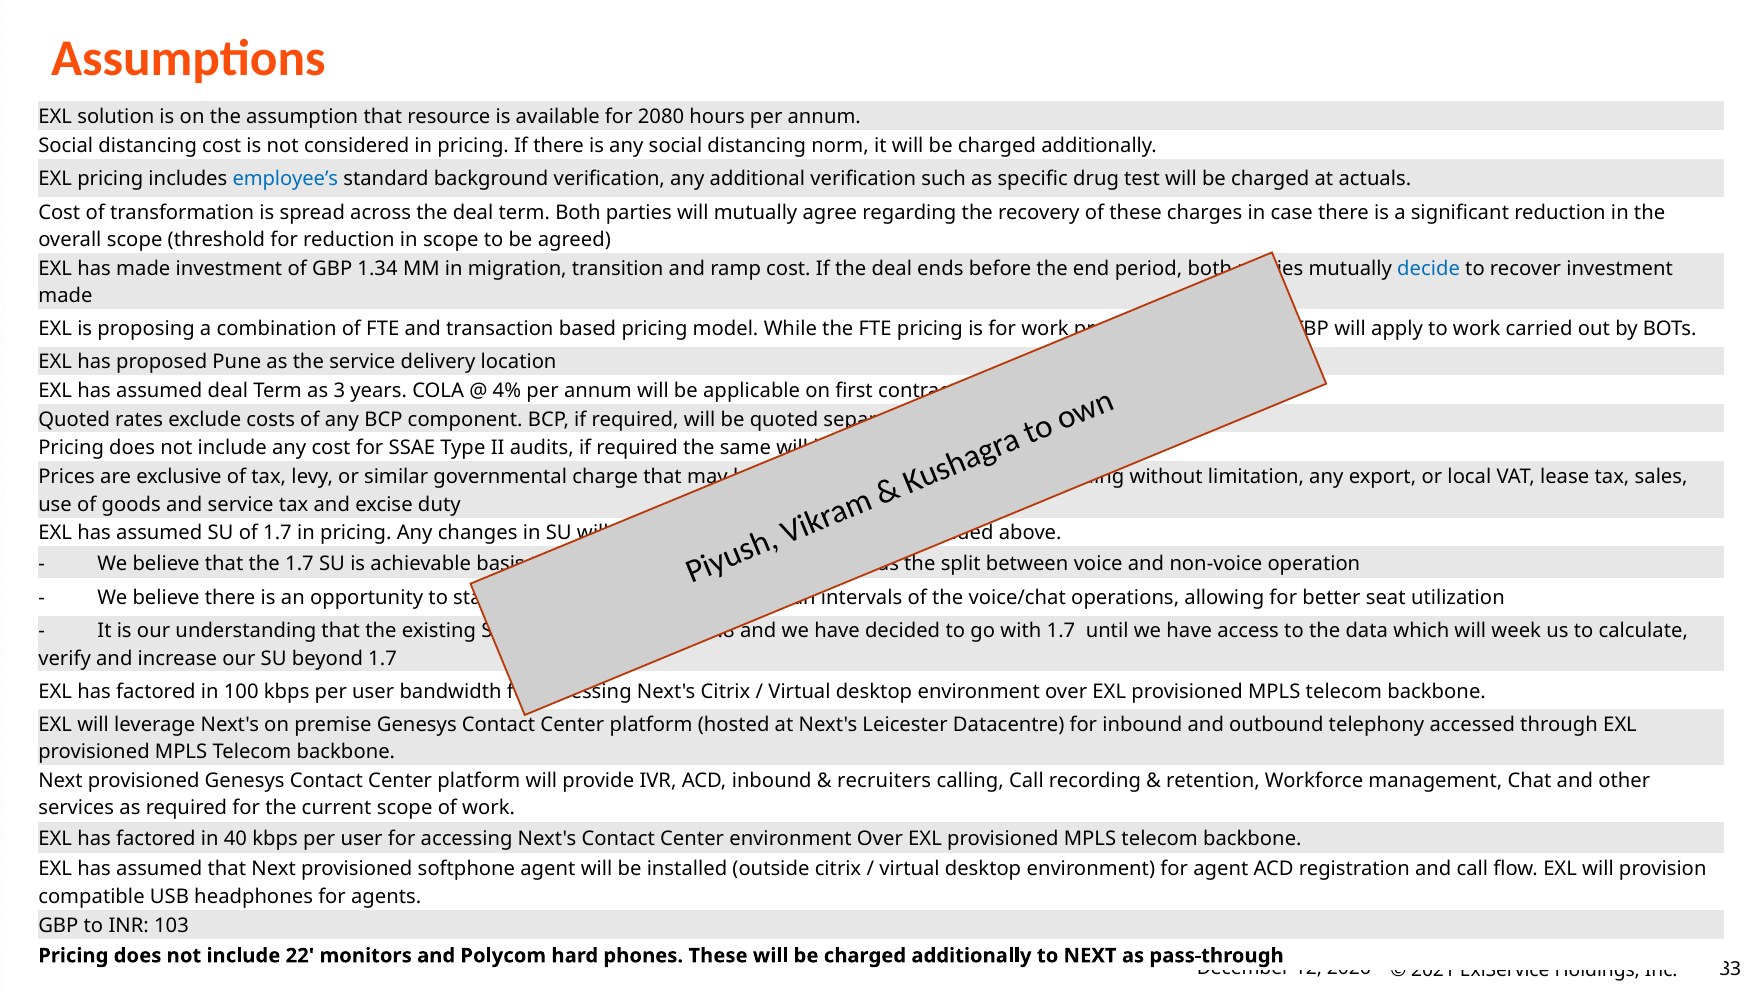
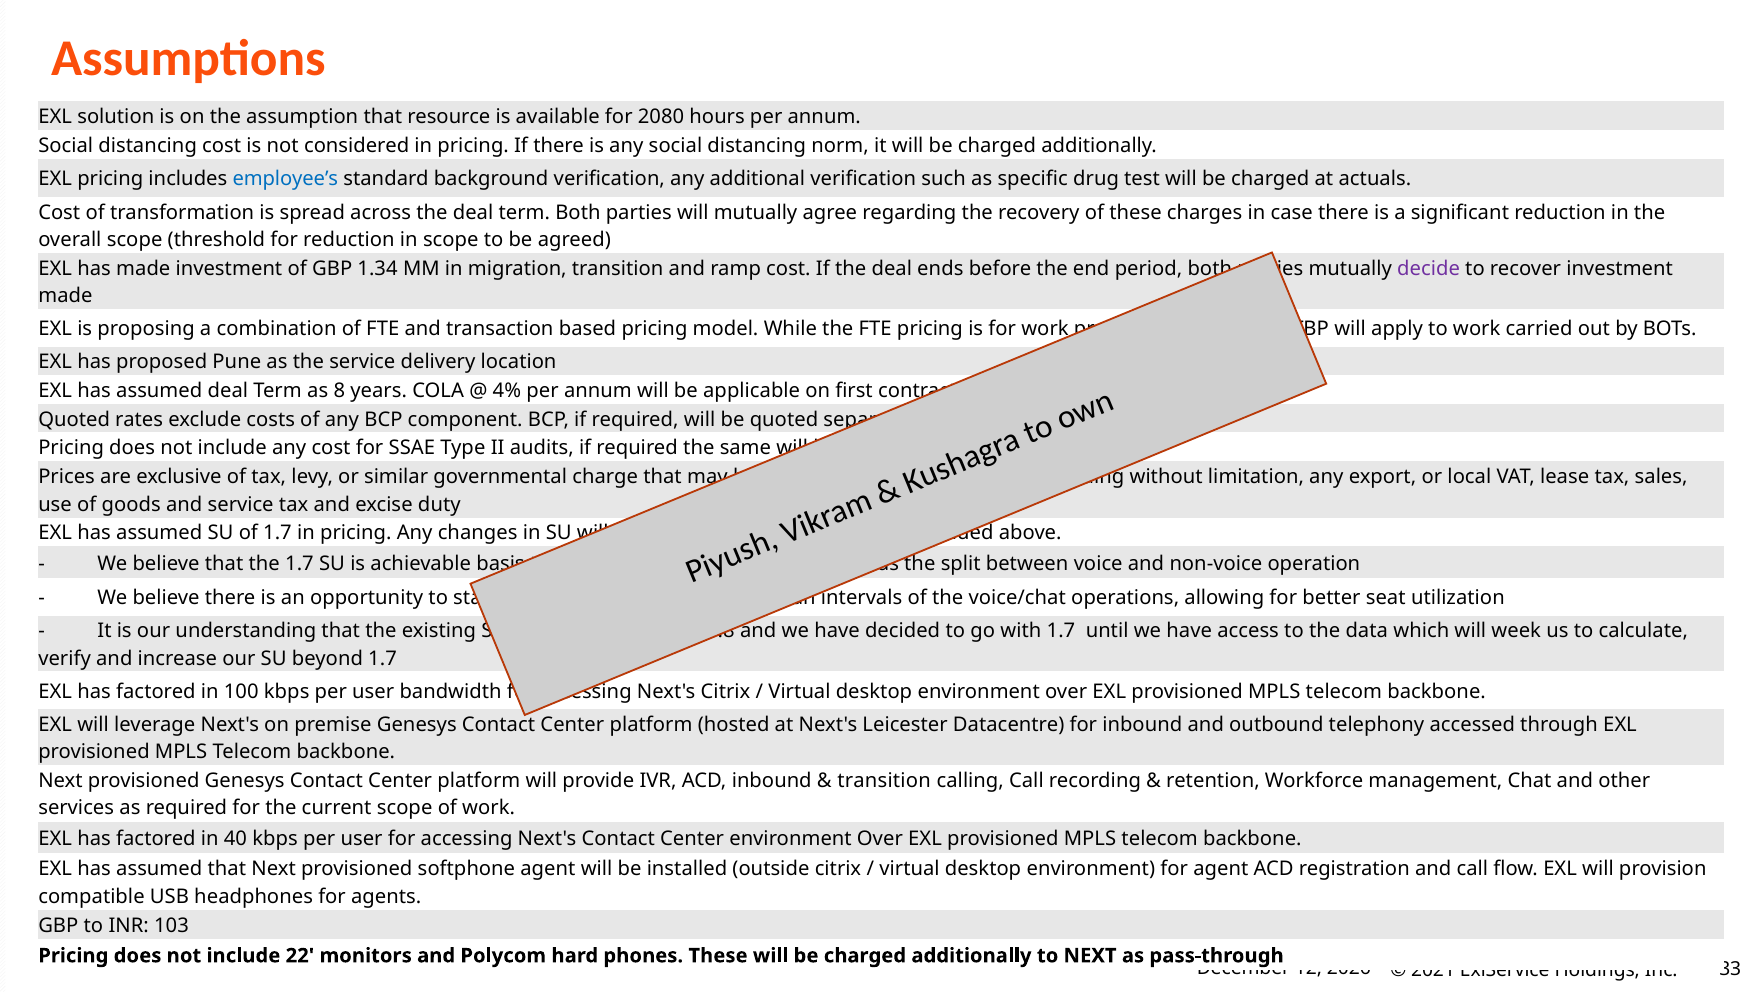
decide colour: blue -> purple
3: 3 -> 8
recruiters at (884, 781): recruiters -> transition
